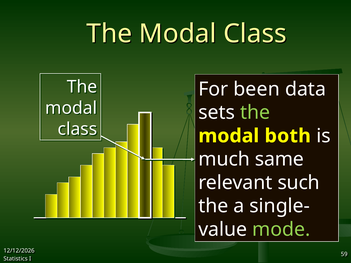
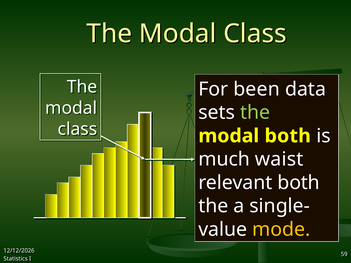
same: same -> waist
relevant such: such -> both
mode colour: light green -> yellow
